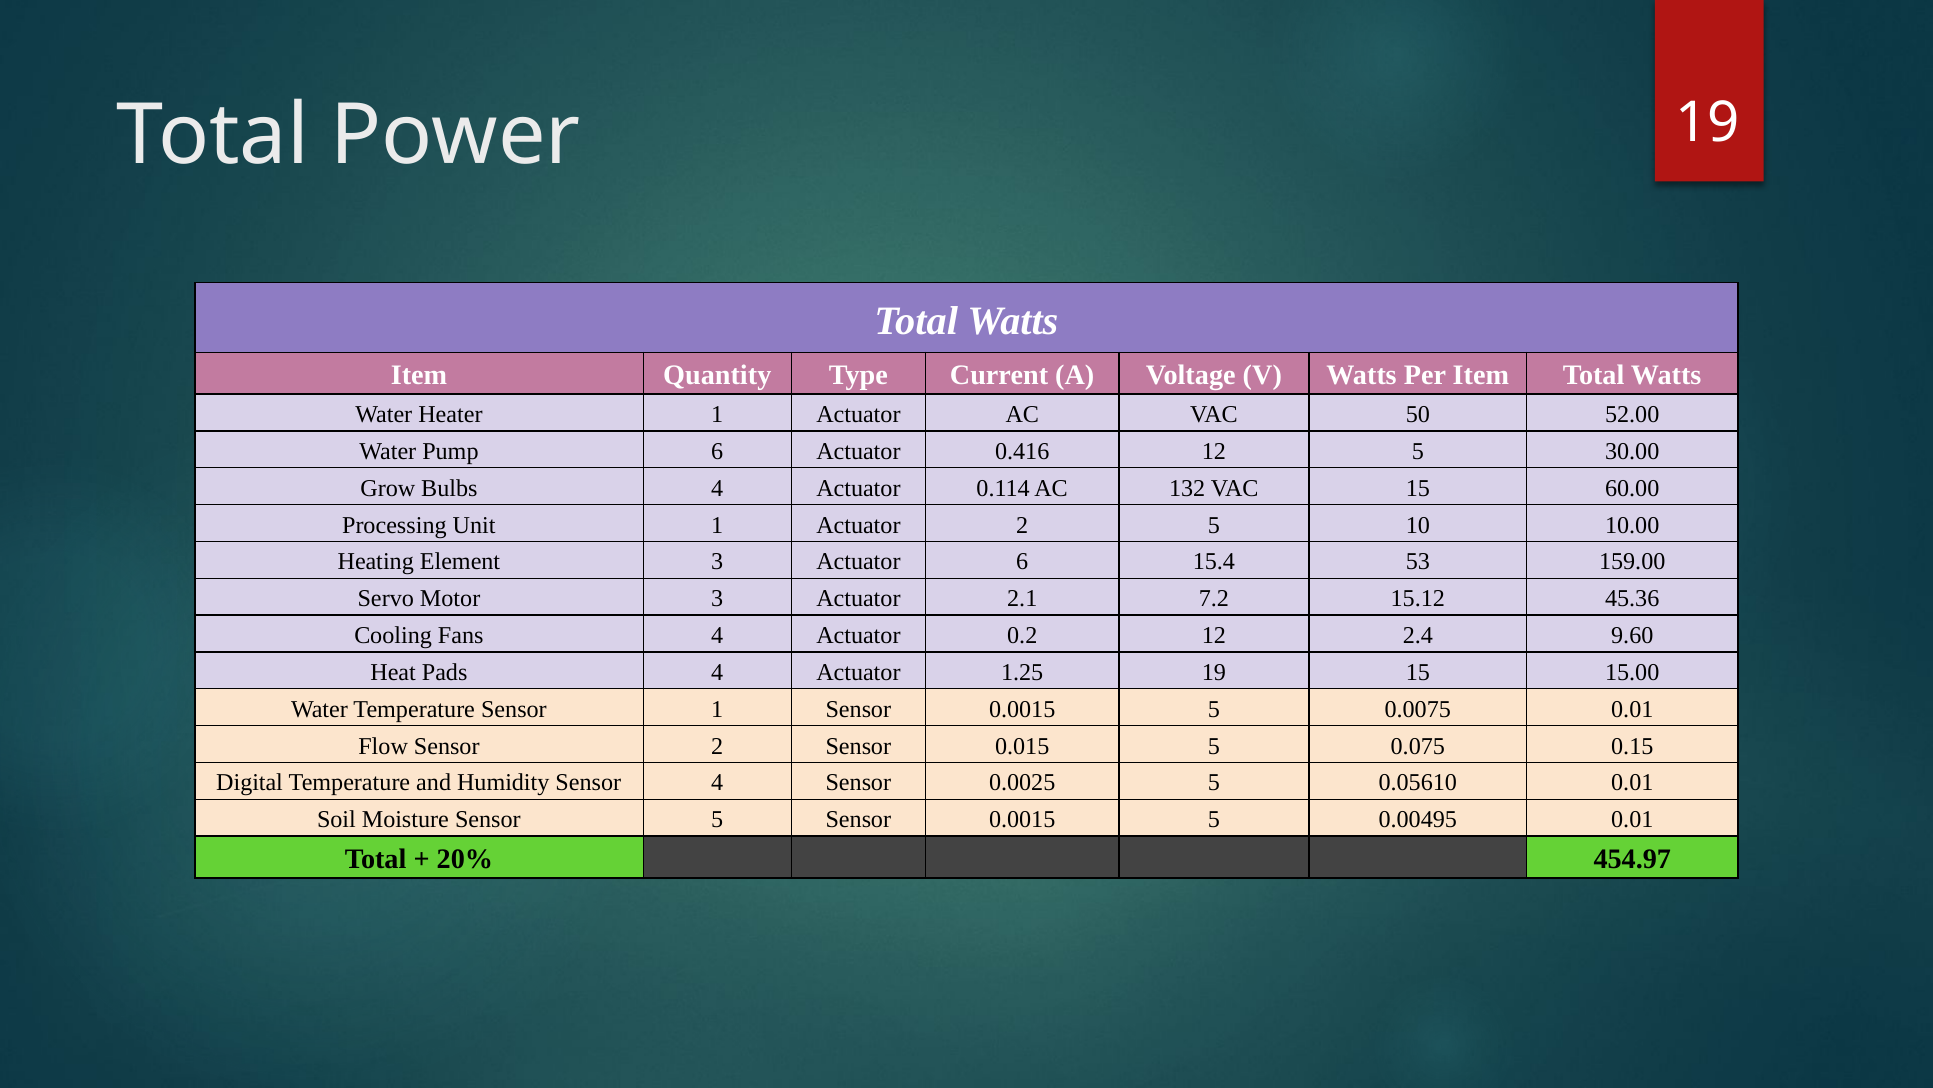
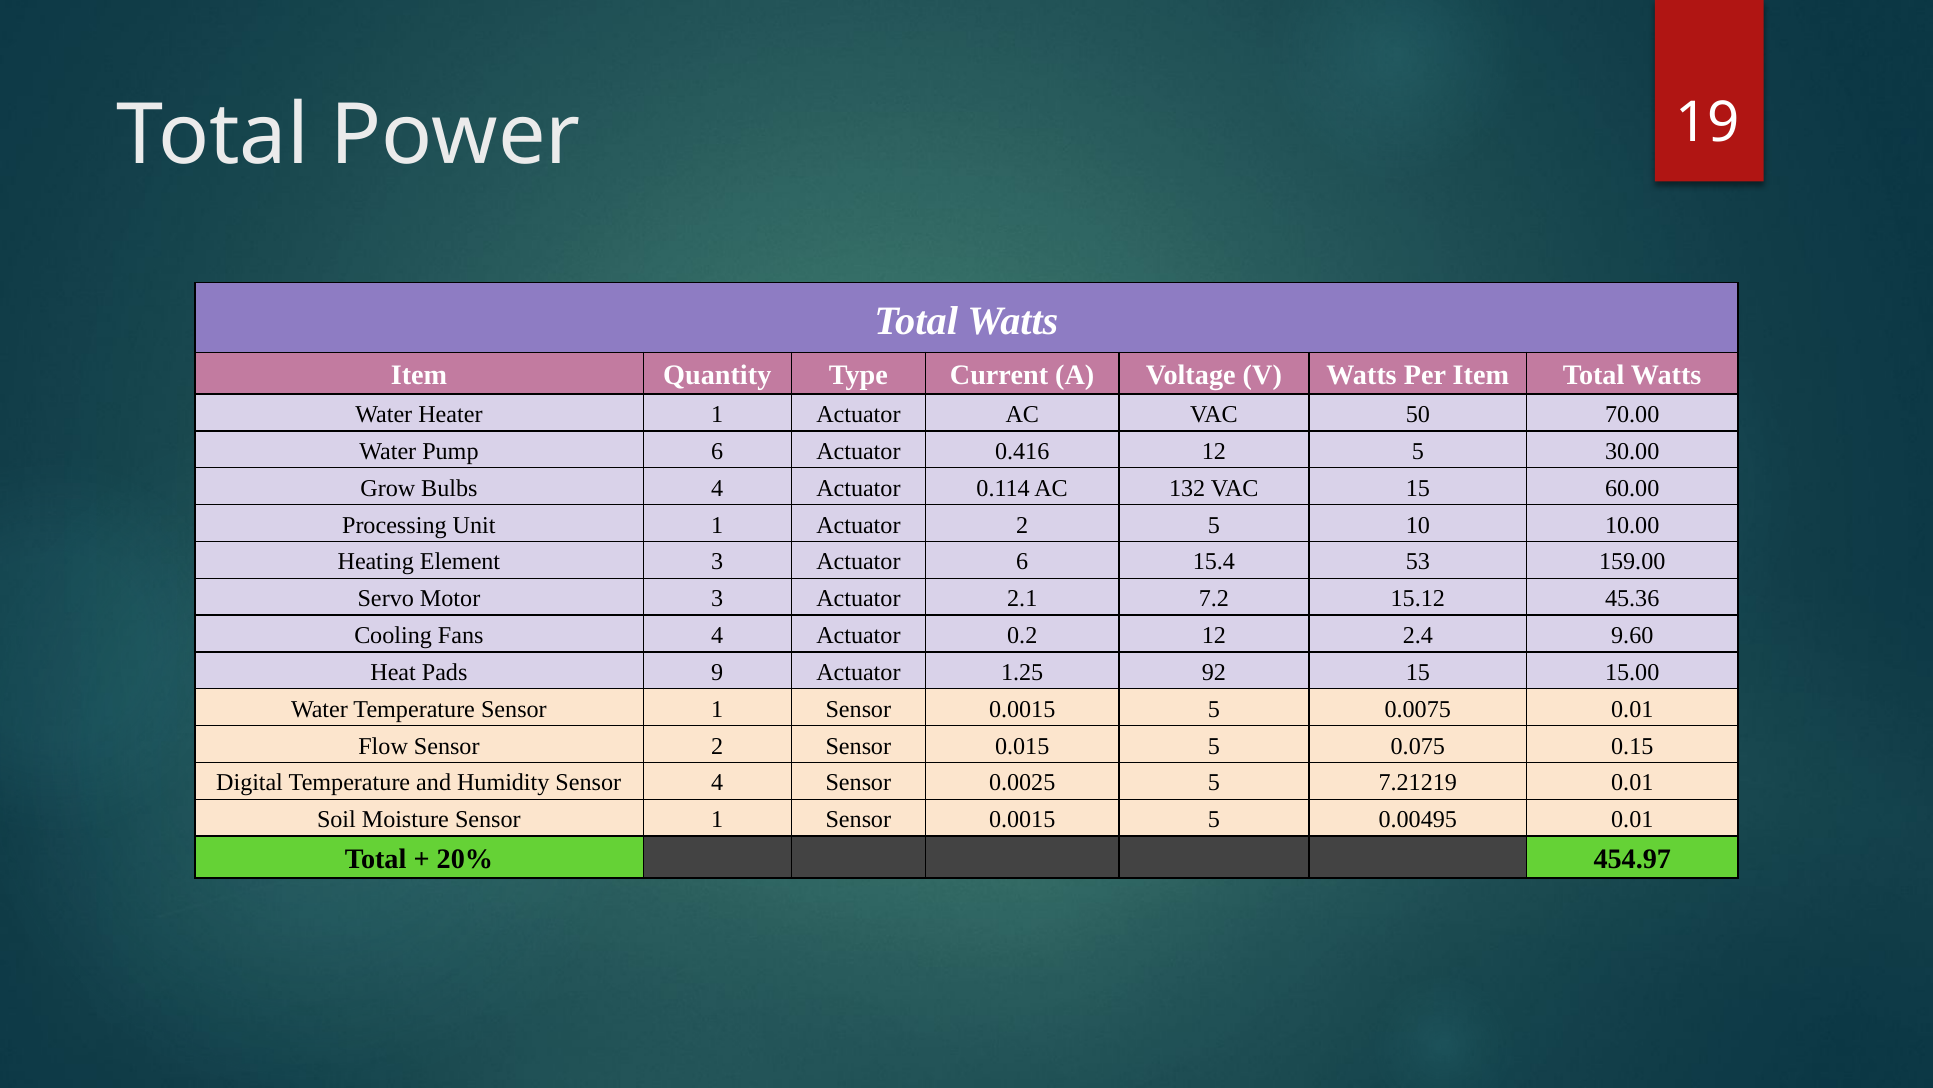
52.00: 52.00 -> 70.00
Pads 4: 4 -> 9
1.25 19: 19 -> 92
0.05610: 0.05610 -> 7.21219
Moisture Sensor 5: 5 -> 1
